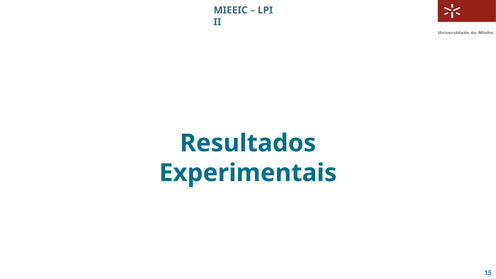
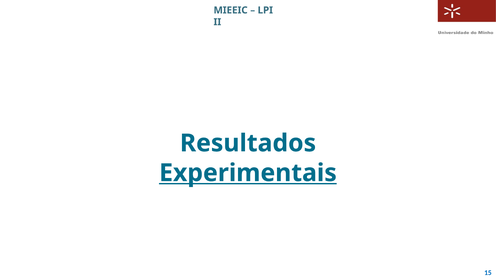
Experimentais underline: none -> present
